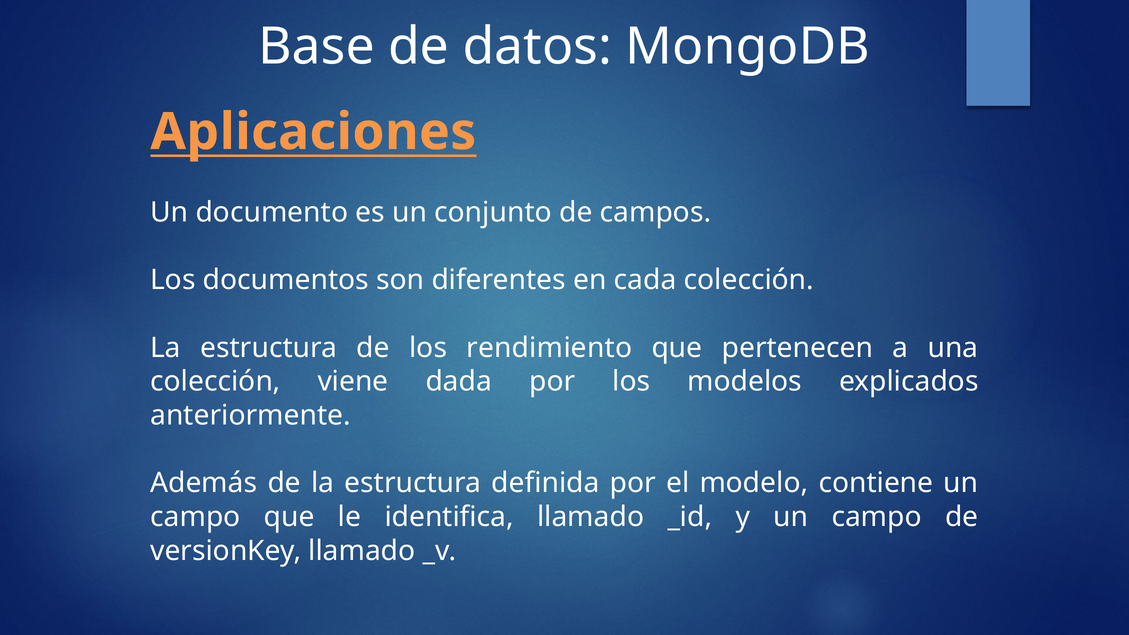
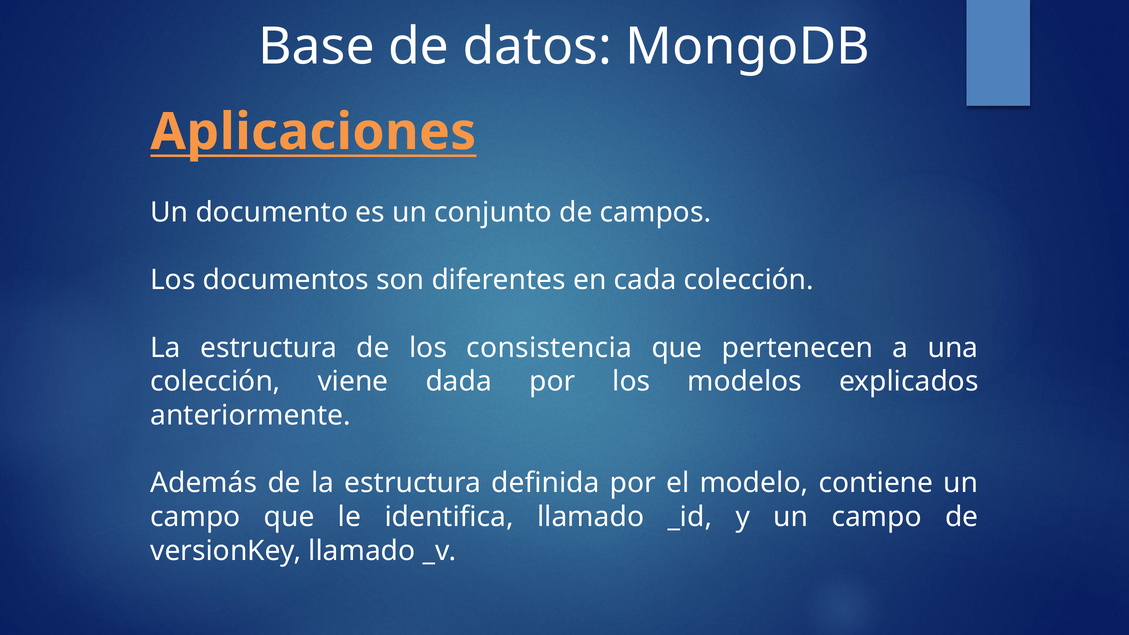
rendimiento: rendimiento -> consistencia
